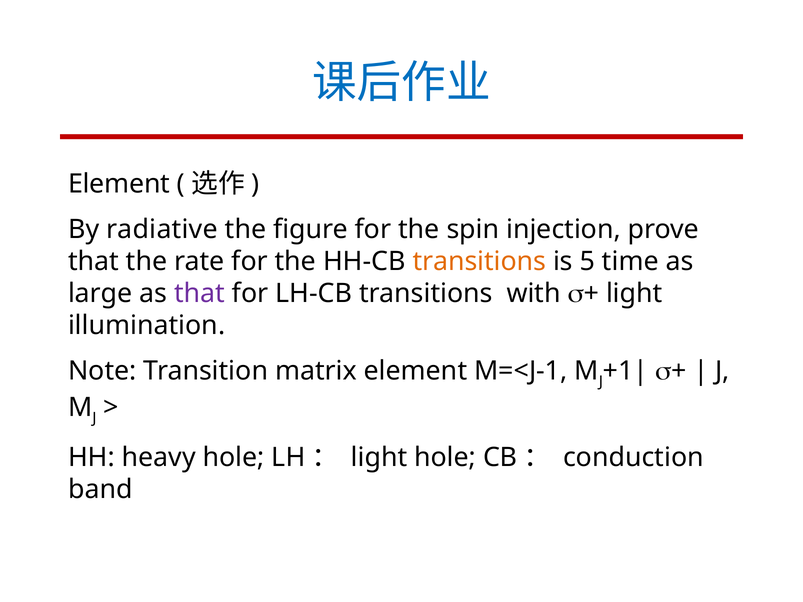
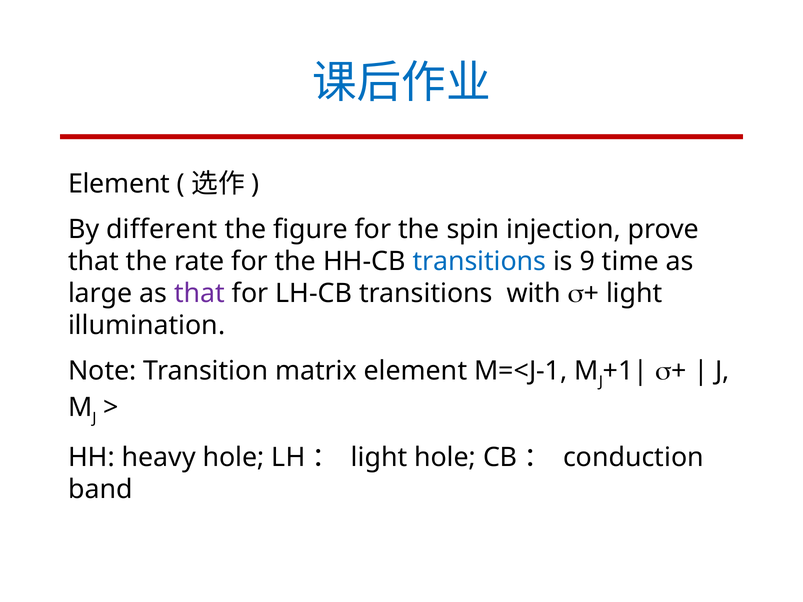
radiative: radiative -> different
transitions at (479, 262) colour: orange -> blue
5: 5 -> 9
